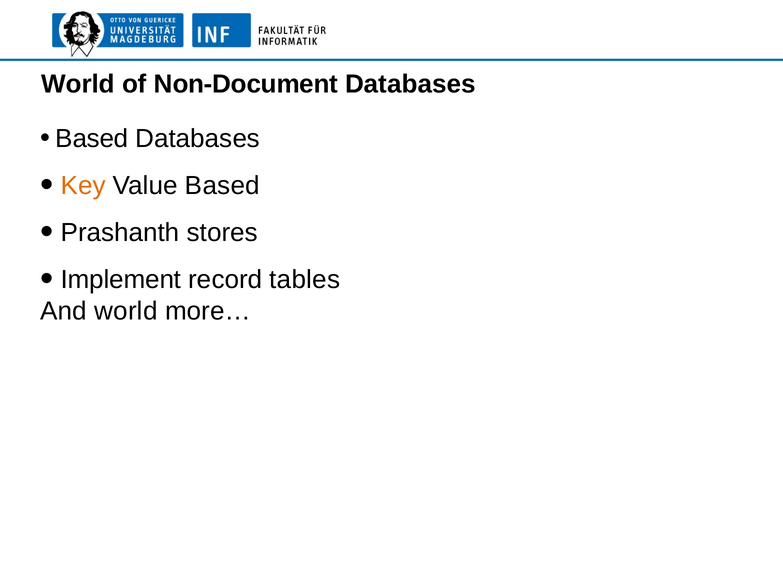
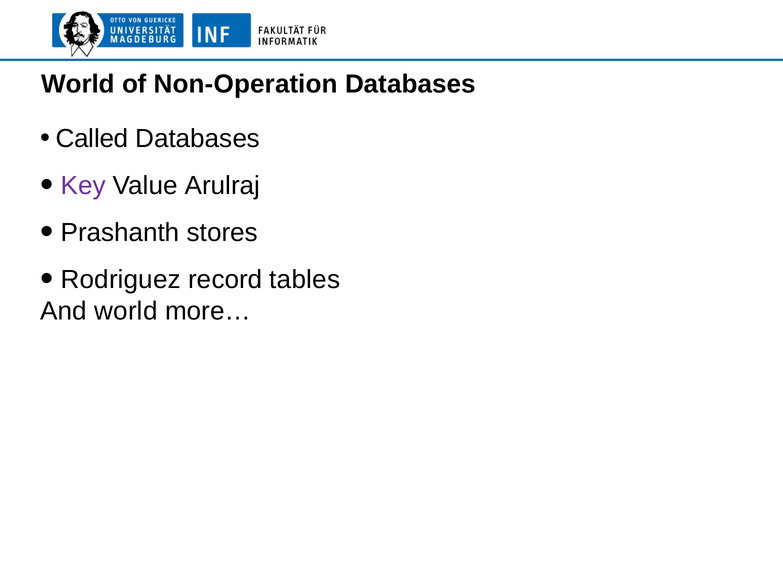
Non-Document: Non-Document -> Non-Operation
Based at (92, 139): Based -> Called
Key colour: orange -> purple
Value Based: Based -> Arulraj
Implement: Implement -> Rodriguez
